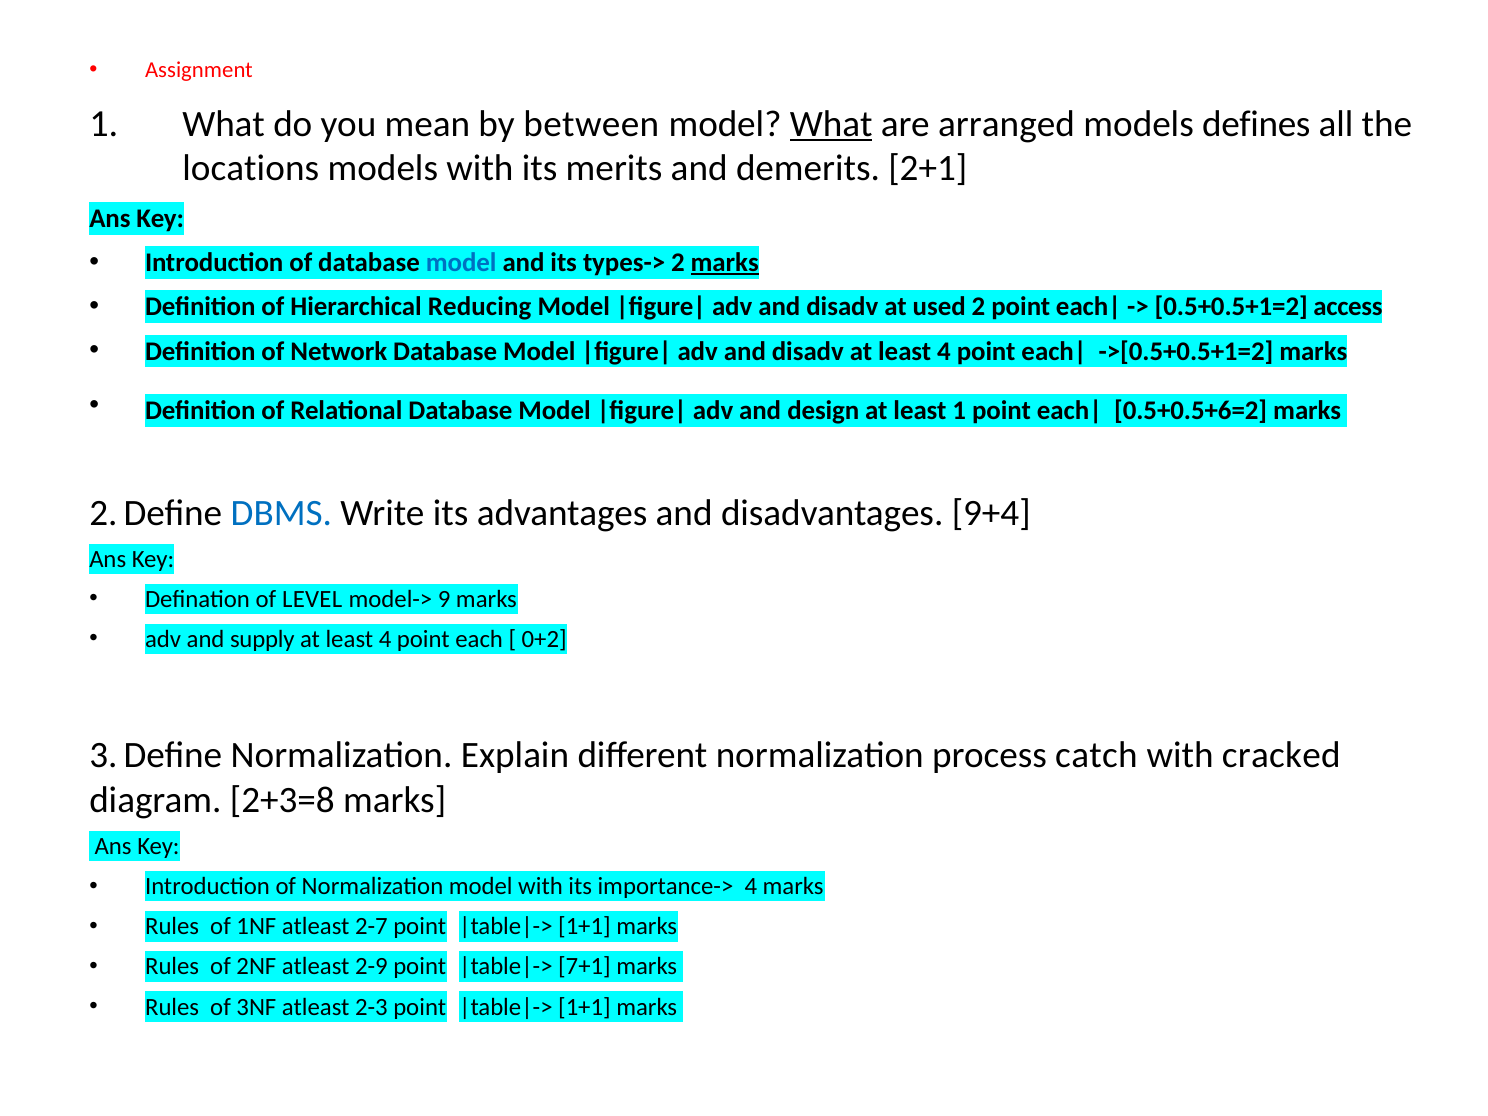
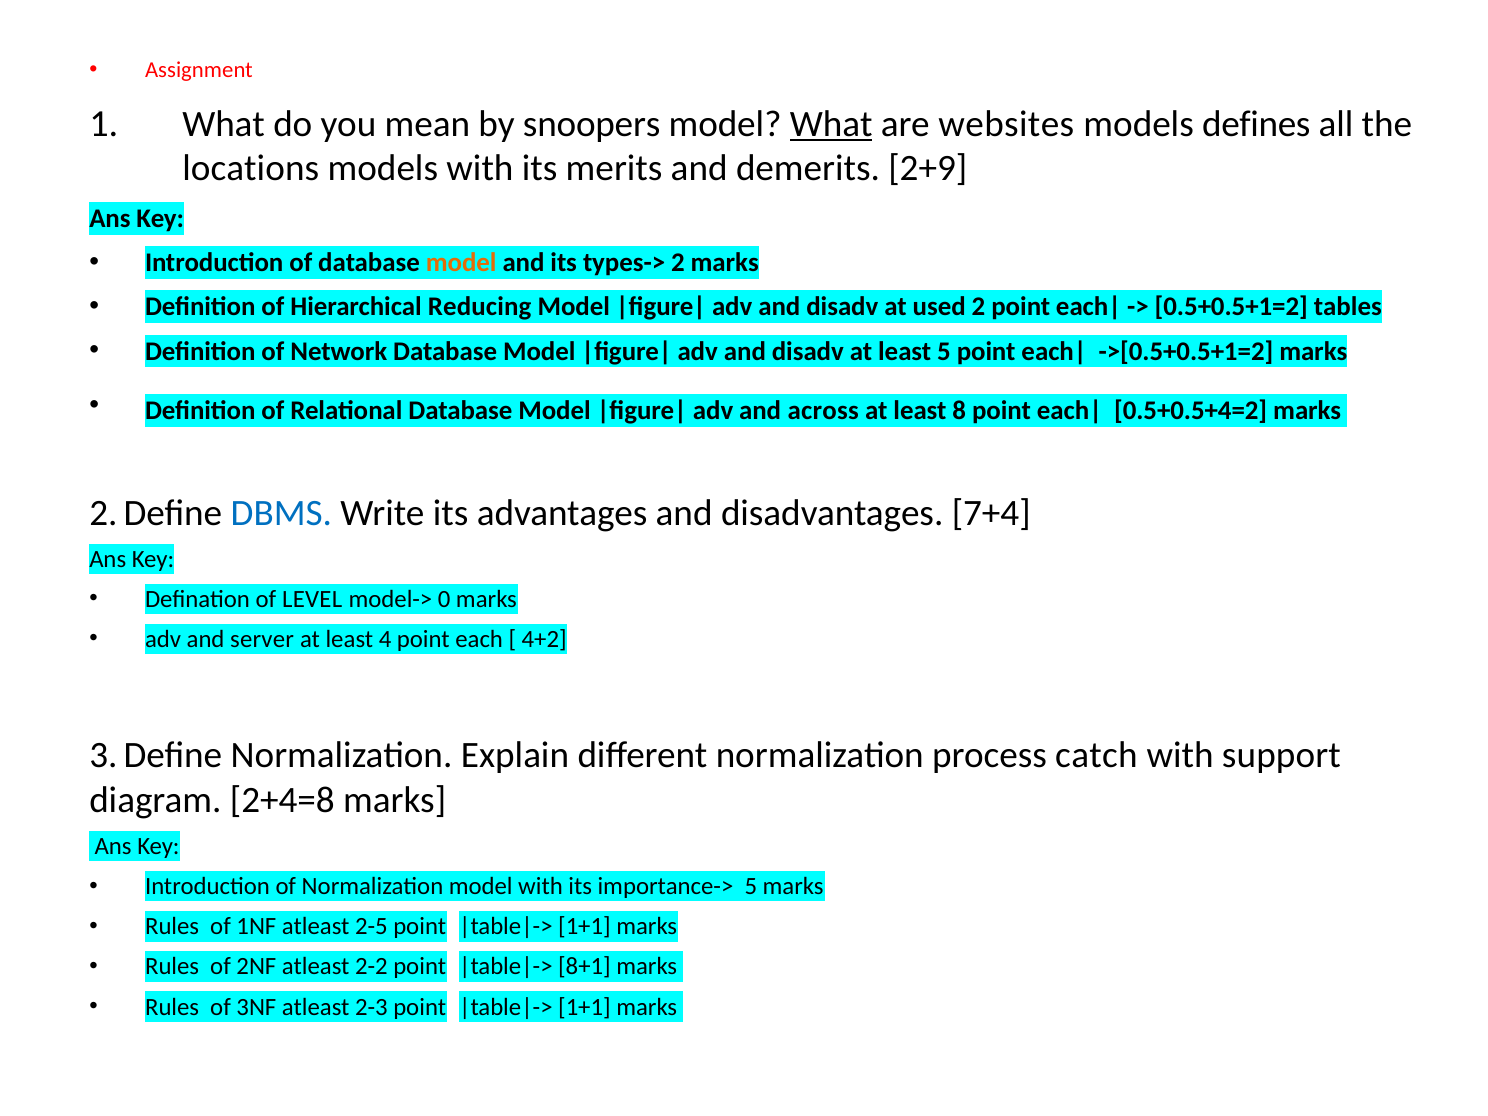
between: between -> snoopers
arranged: arranged -> websites
2+1: 2+1 -> 2+9
model at (461, 263) colour: blue -> orange
marks at (725, 263) underline: present -> none
access: access -> tables
disadv at least 4: 4 -> 5
design: design -> across
least 1: 1 -> 8
0.5+0.5+6=2: 0.5+0.5+6=2 -> 0.5+0.5+4=2
9+4: 9+4 -> 7+4
9: 9 -> 0
supply: supply -> server
0+2: 0+2 -> 4+2
cracked: cracked -> support
2+3=8: 2+3=8 -> 2+4=8
importance-> 4: 4 -> 5
2-7: 2-7 -> 2-5
2-9: 2-9 -> 2-2
7+1: 7+1 -> 8+1
